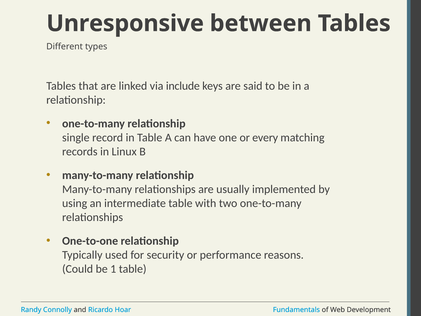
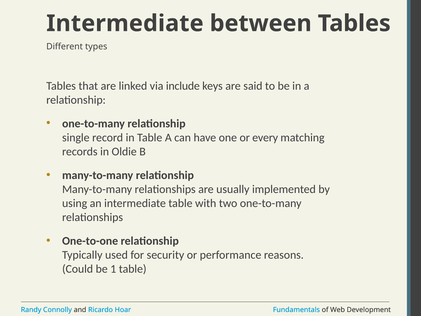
Unresponsive at (125, 23): Unresponsive -> Intermediate
Linux: Linux -> Oldie
